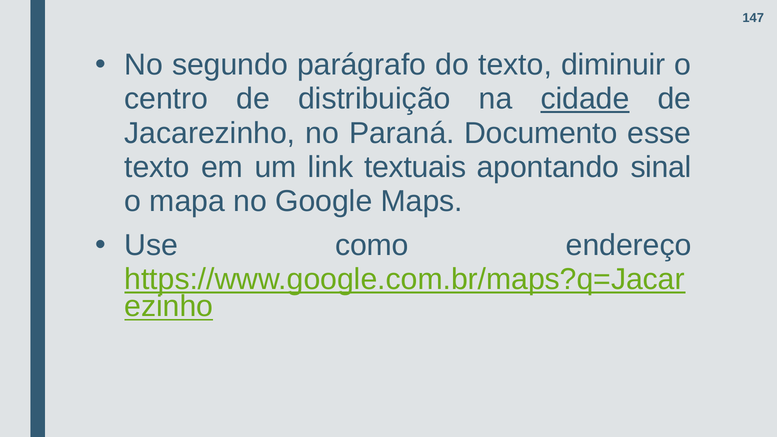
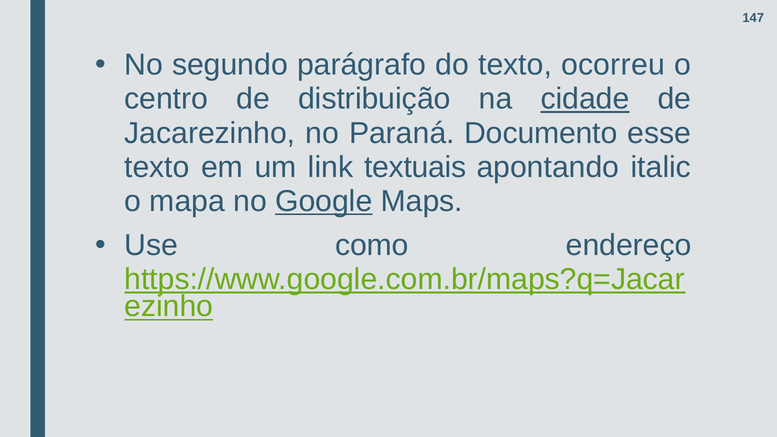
diminuir: diminuir -> ocorreu
sinal: sinal -> italic
Google underline: none -> present
